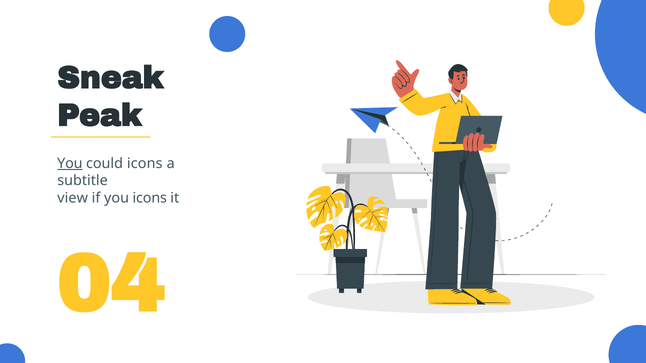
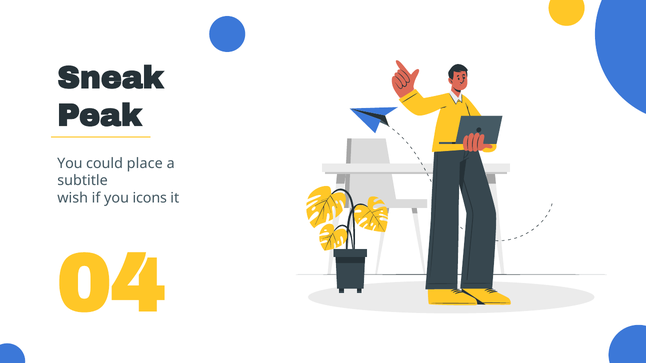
You at (70, 164) underline: present -> none
could icons: icons -> place
view: view -> wish
